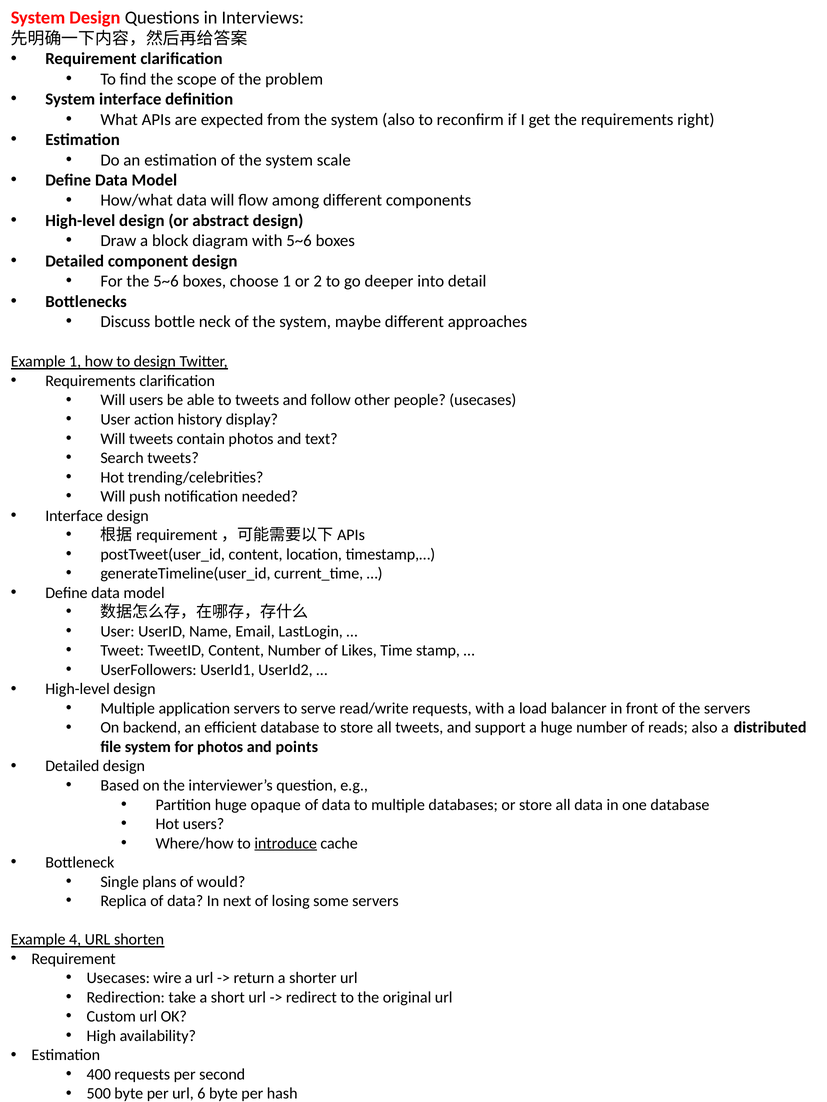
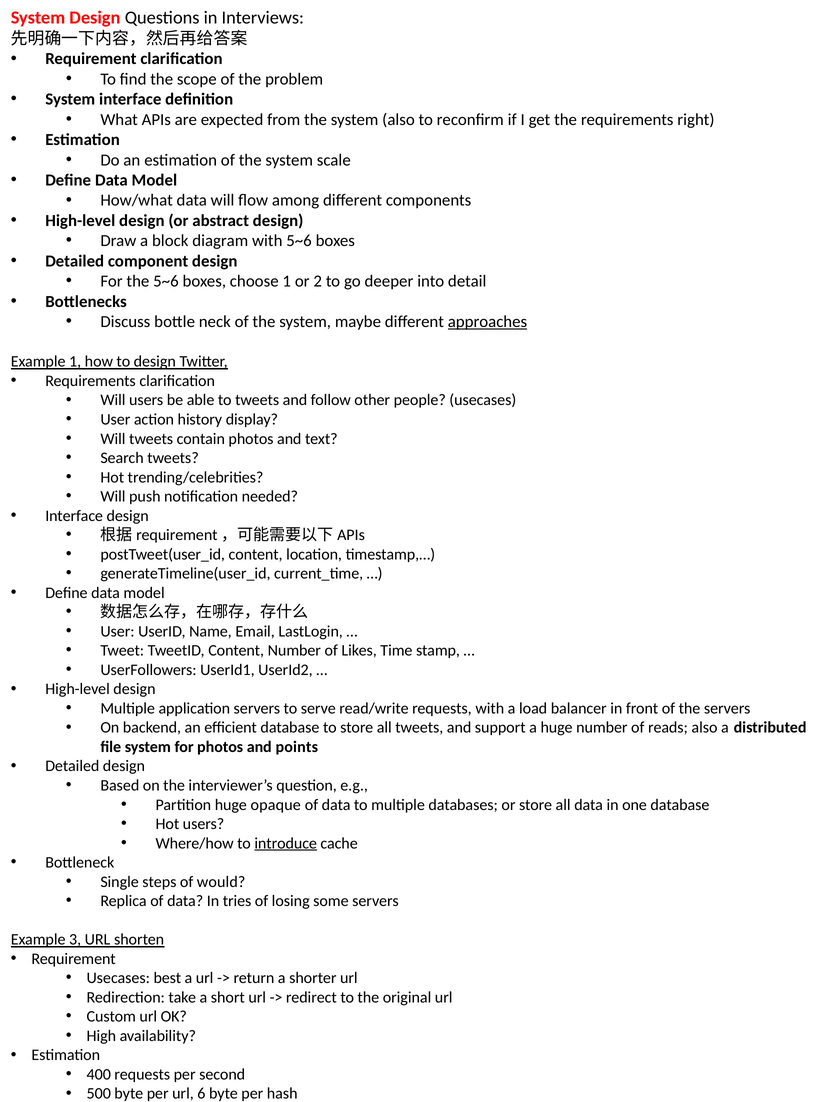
approaches underline: none -> present
plans: plans -> steps
next: next -> tries
4: 4 -> 3
wire: wire -> best
